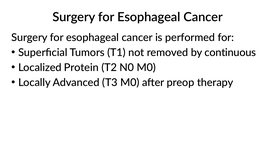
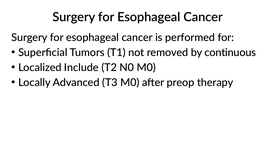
Protein: Protein -> Include
